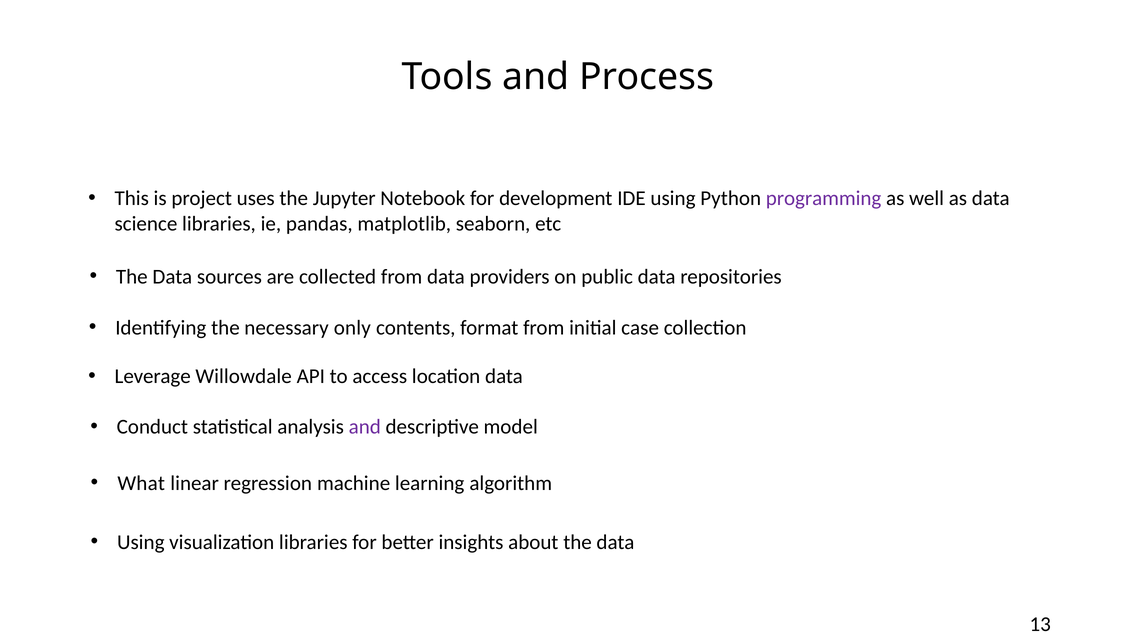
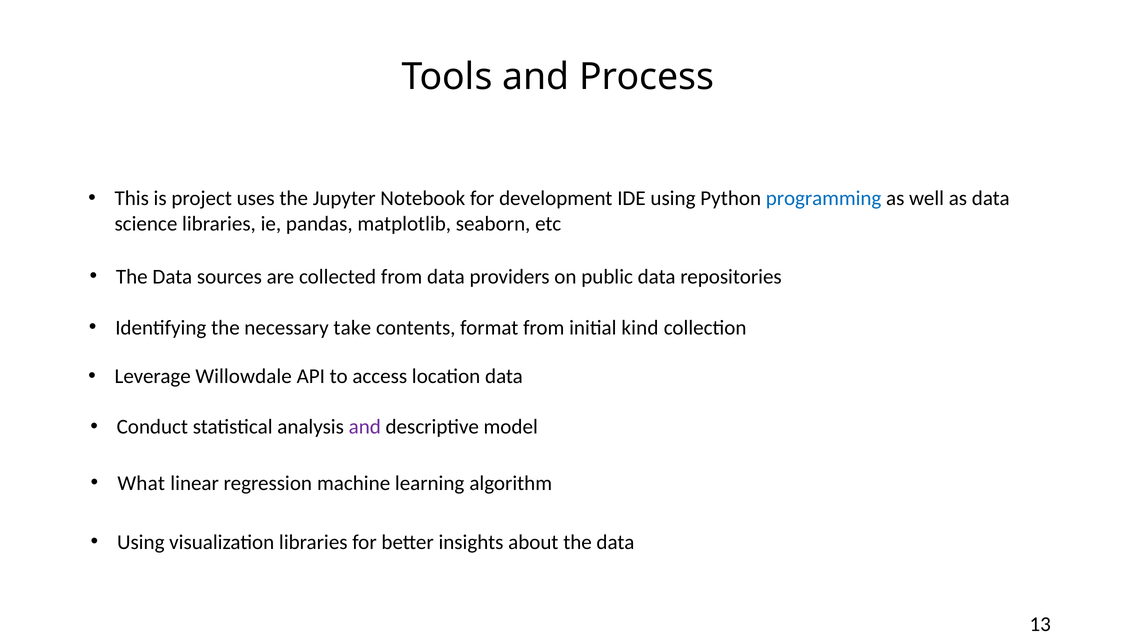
programming colour: purple -> blue
only: only -> take
case: case -> kind
